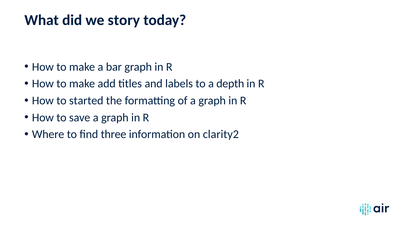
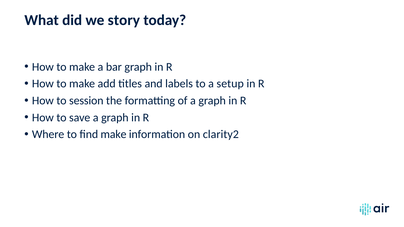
depth: depth -> setup
started: started -> session
find three: three -> make
